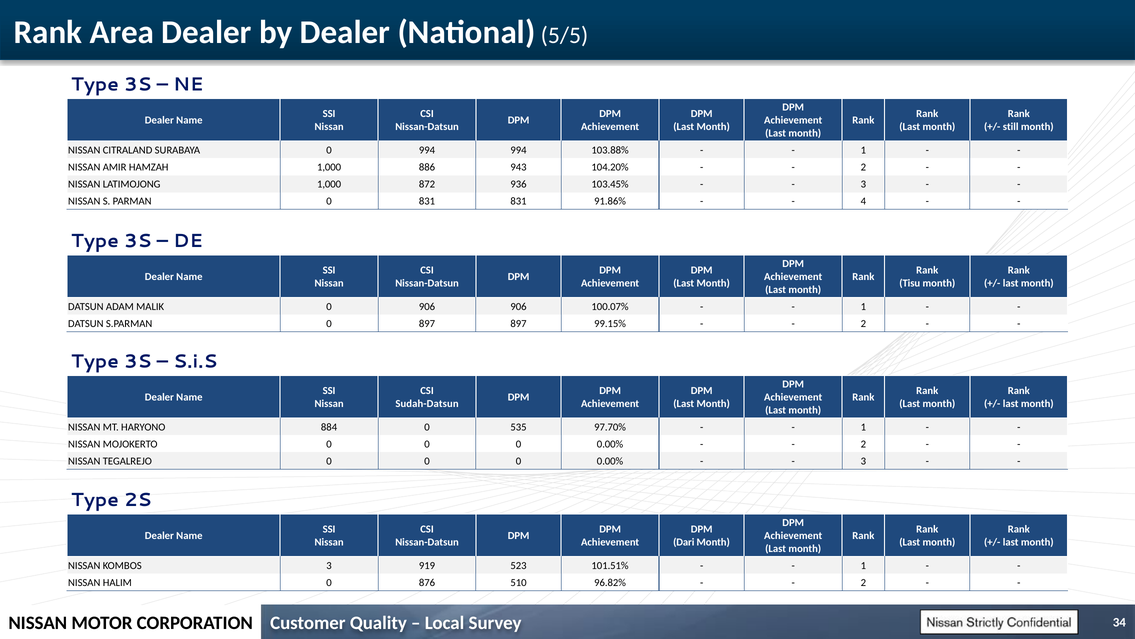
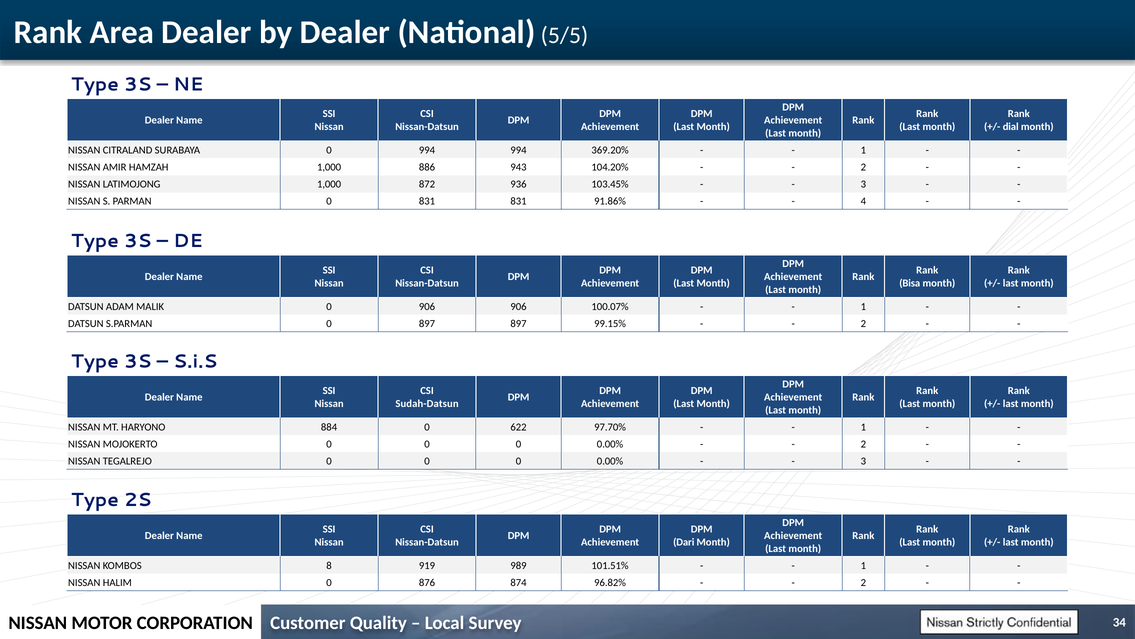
still: still -> dial
103.88%: 103.88% -> 369.20%
Tisu: Tisu -> Bisa
535: 535 -> 622
KOMBOS 3: 3 -> 8
523: 523 -> 989
510: 510 -> 874
